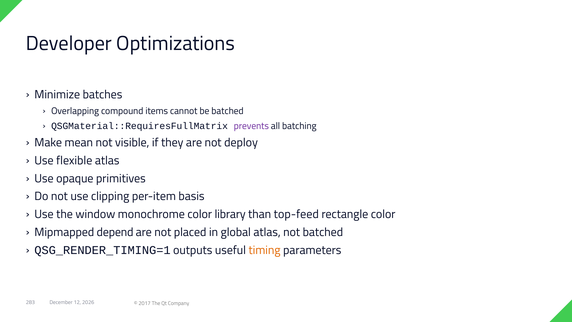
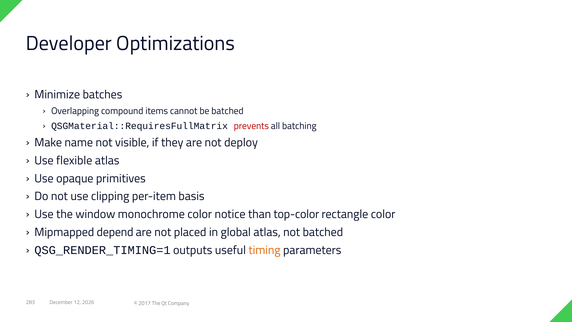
prevents colour: purple -> red
mean: mean -> name
library: library -> notice
top-feed: top-feed -> top-color
